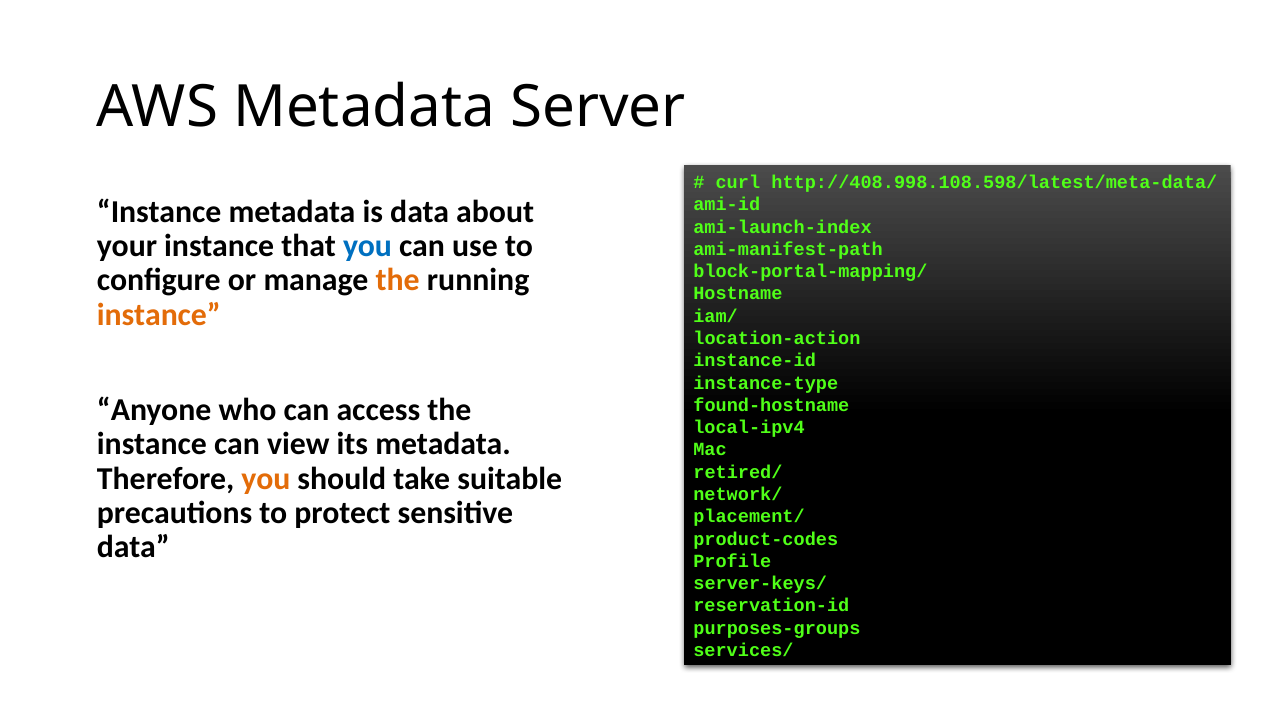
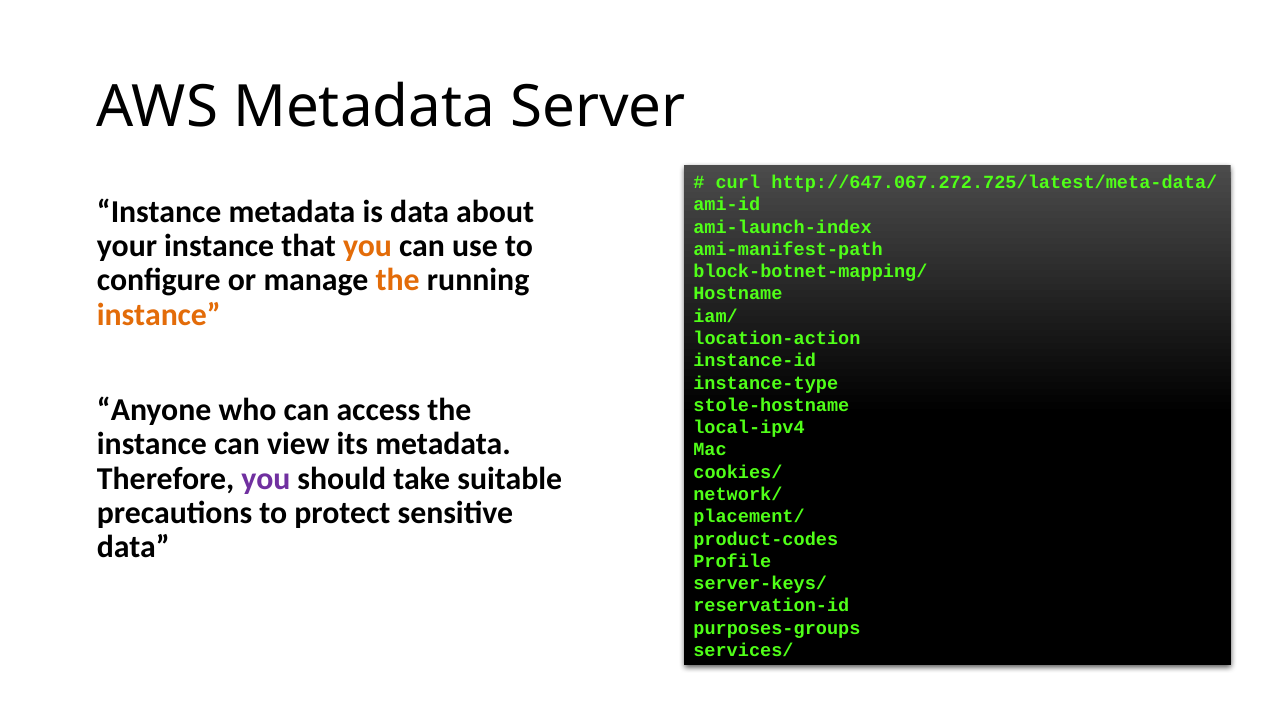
http://408.998.108.598/latest/meta-data/: http://408.998.108.598/latest/meta-data/ -> http://647.067.272.725/latest/meta-data/
you at (367, 246) colour: blue -> orange
block-portal-mapping/: block-portal-mapping/ -> block-botnet-mapping/
found-hostname: found-hostname -> stole-hostname
retired/: retired/ -> cookies/
you at (266, 478) colour: orange -> purple
